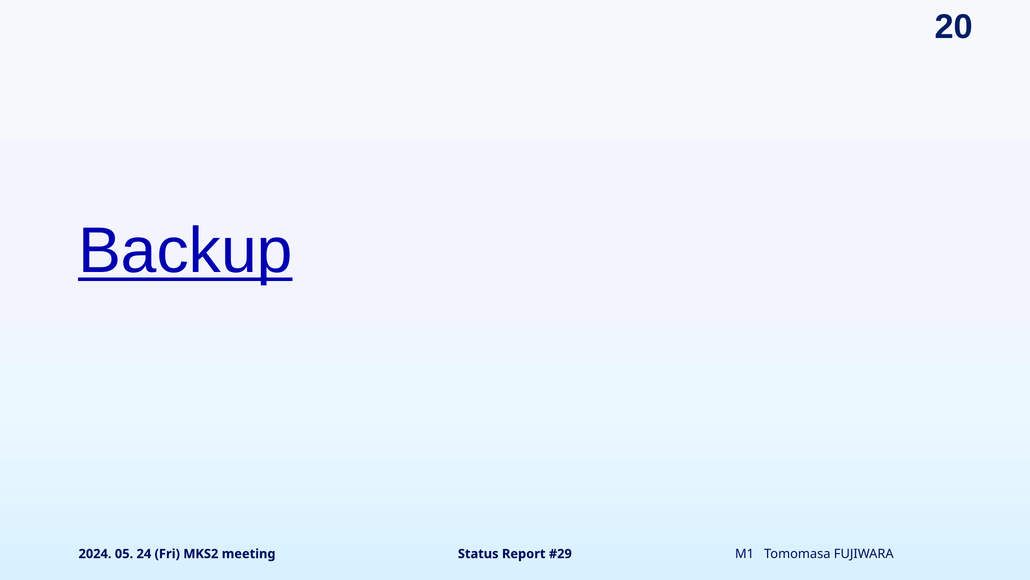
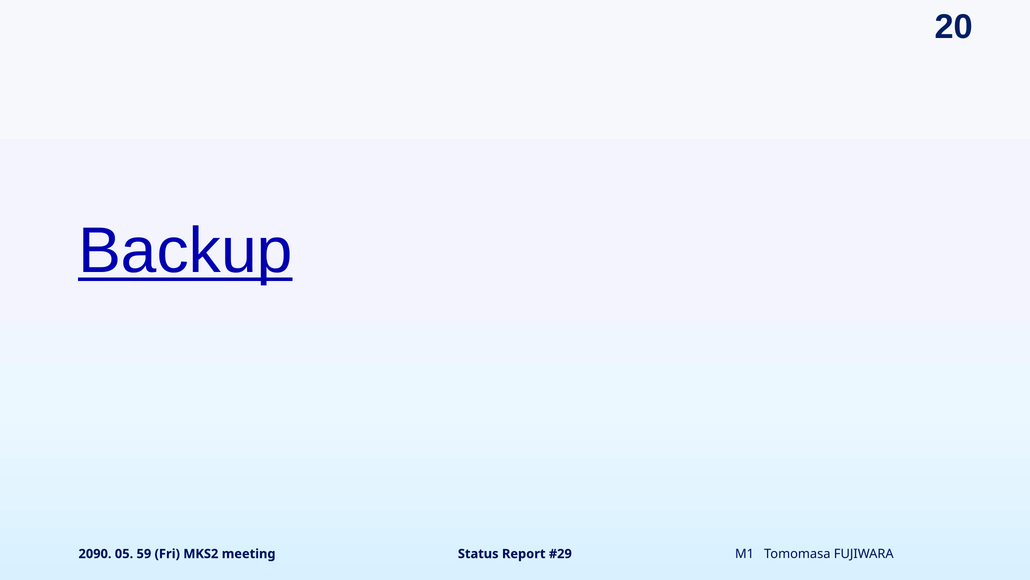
2024: 2024 -> 2090
24: 24 -> 59
